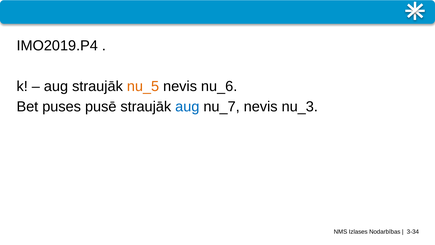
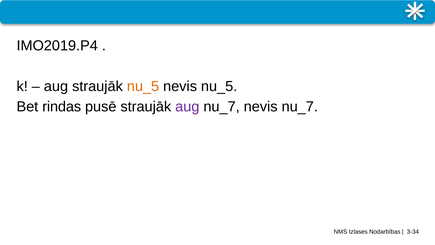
nevis nu_6: nu_6 -> nu_5
puses: puses -> rindas
aug at (187, 107) colour: blue -> purple
nevis nu_3: nu_3 -> nu_7
